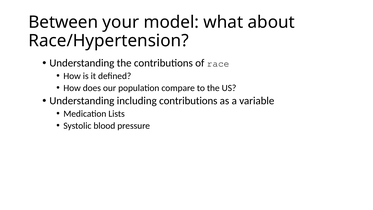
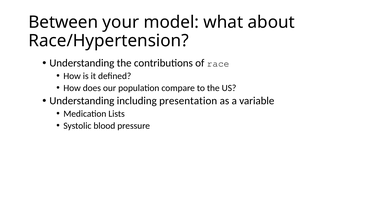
including contributions: contributions -> presentation
